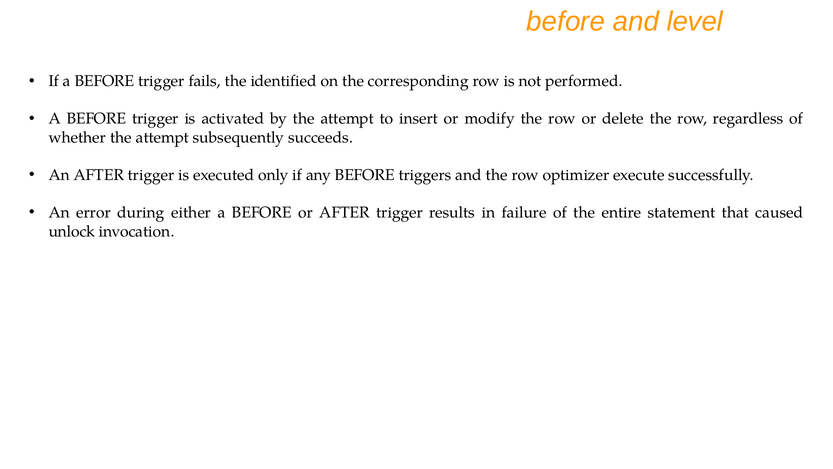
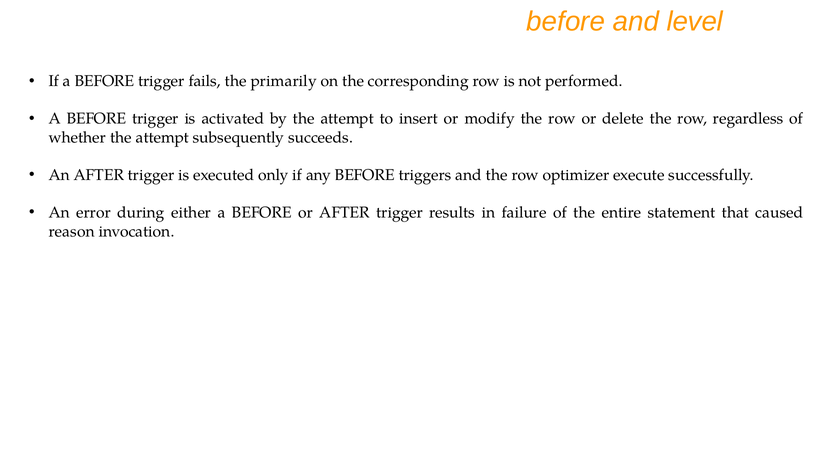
identified: identified -> primarily
unlock: unlock -> reason
